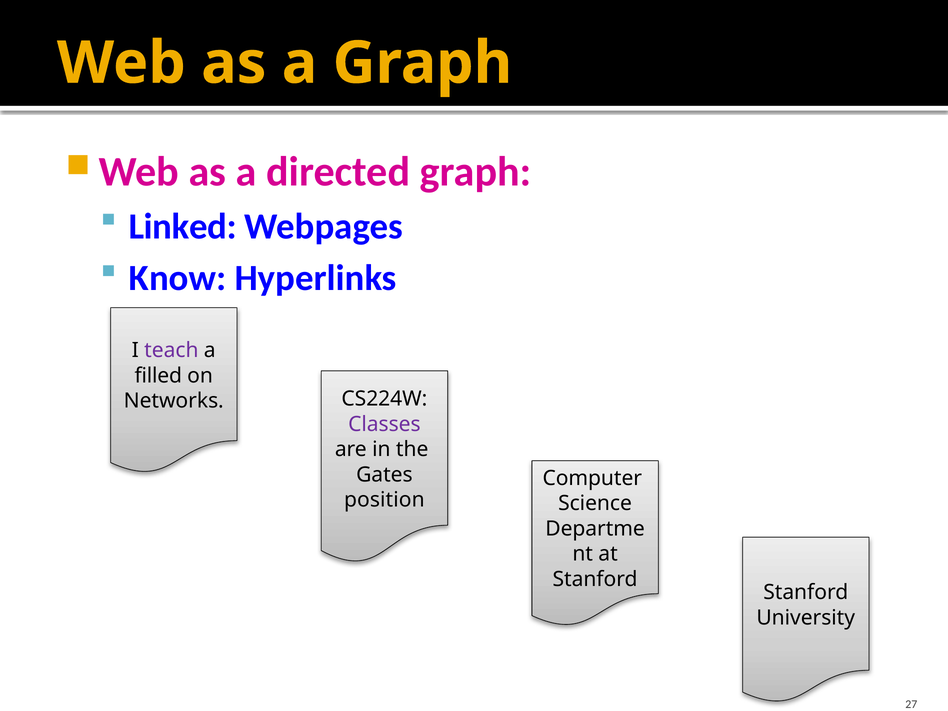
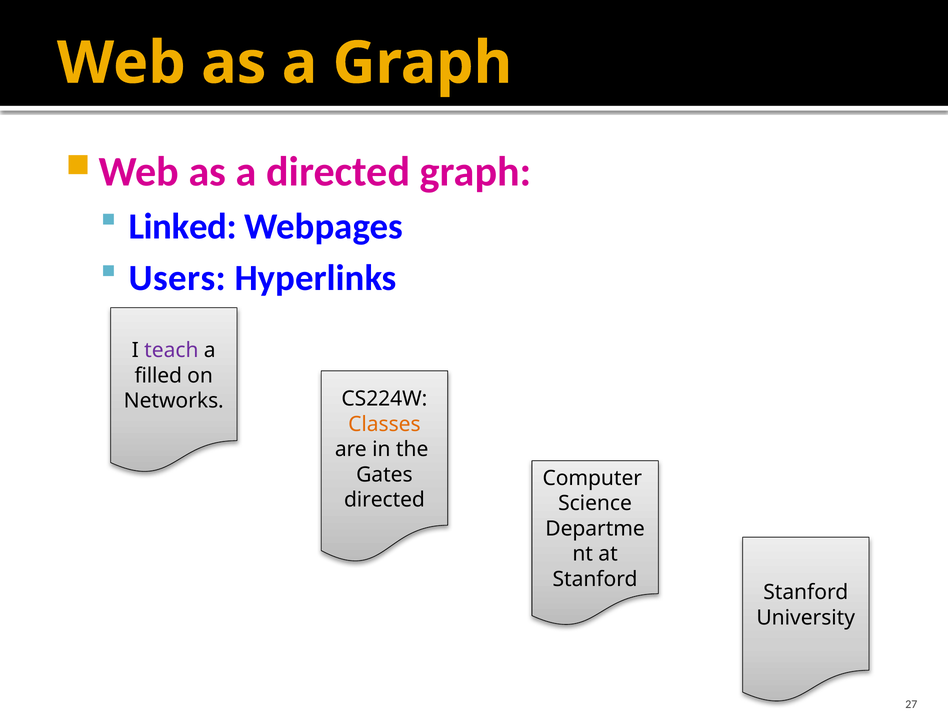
Know: Know -> Users
Classes colour: purple -> orange
position at (384, 500): position -> directed
